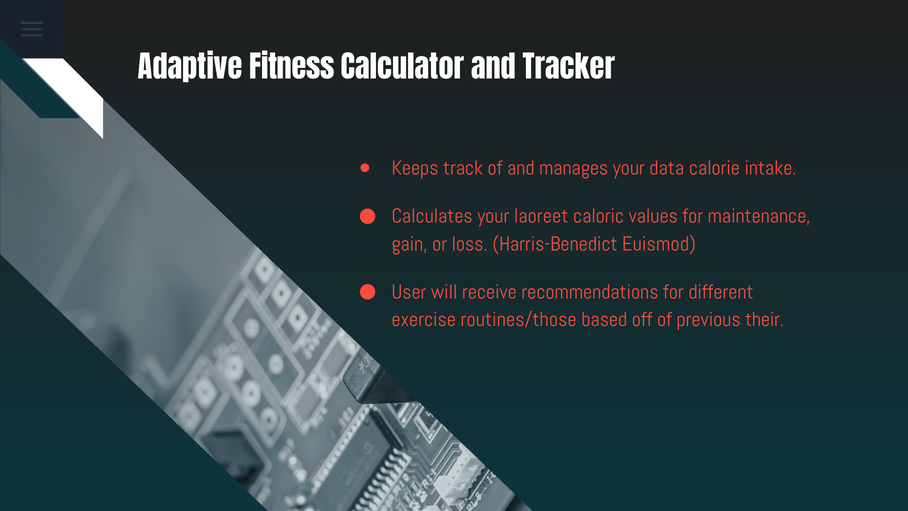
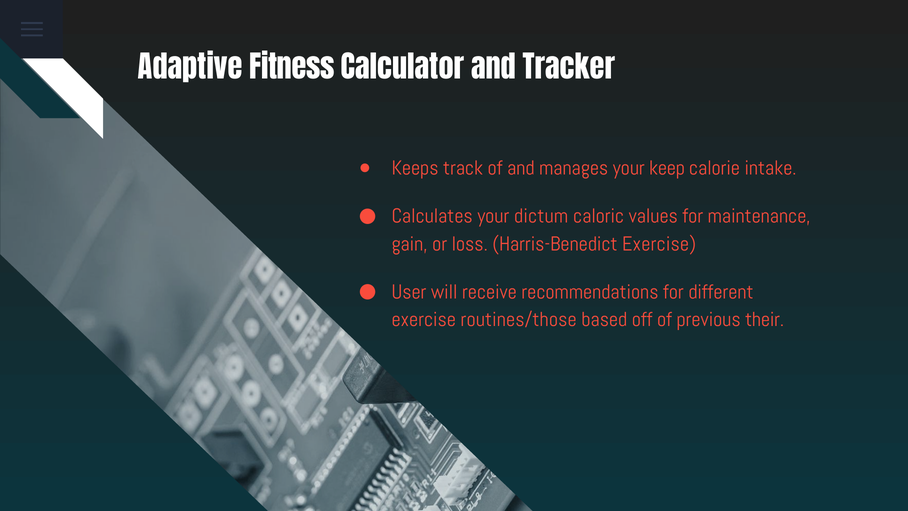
data: data -> keep
laoreet: laoreet -> dictum
Harris-Benedict Euismod: Euismod -> Exercise
